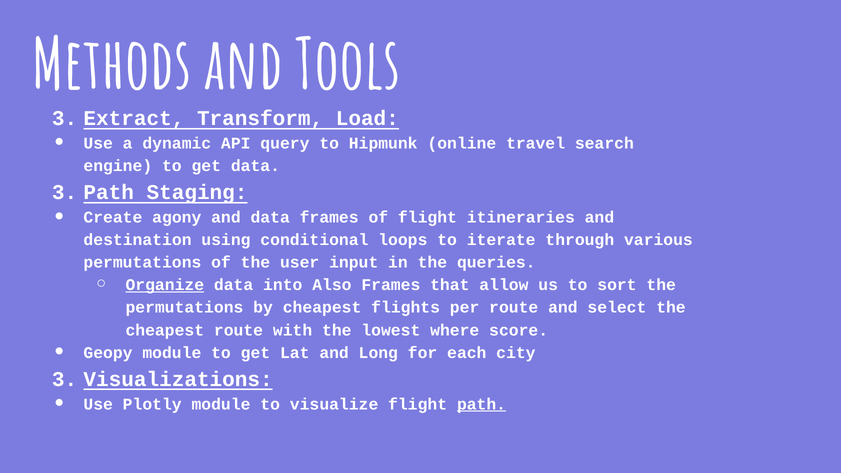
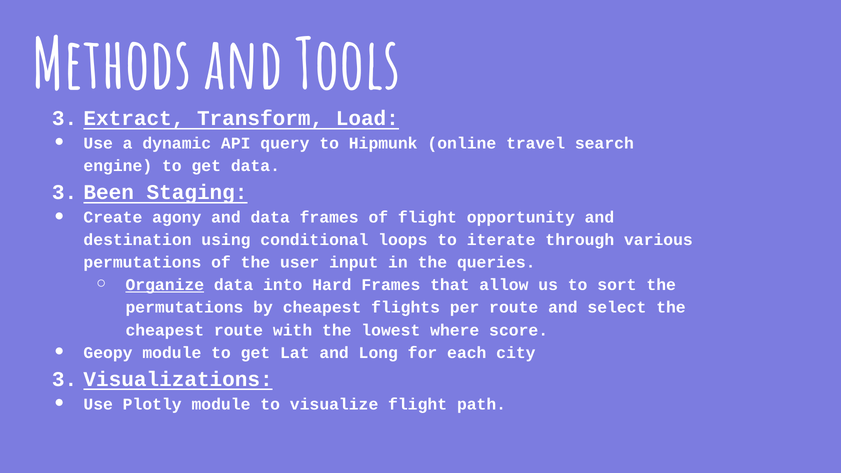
Path at (109, 192): Path -> Been
itineraries: itineraries -> opportunity
Also: Also -> Hard
path at (482, 404) underline: present -> none
